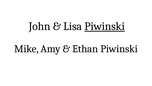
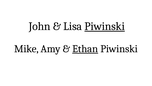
Ethan underline: none -> present
